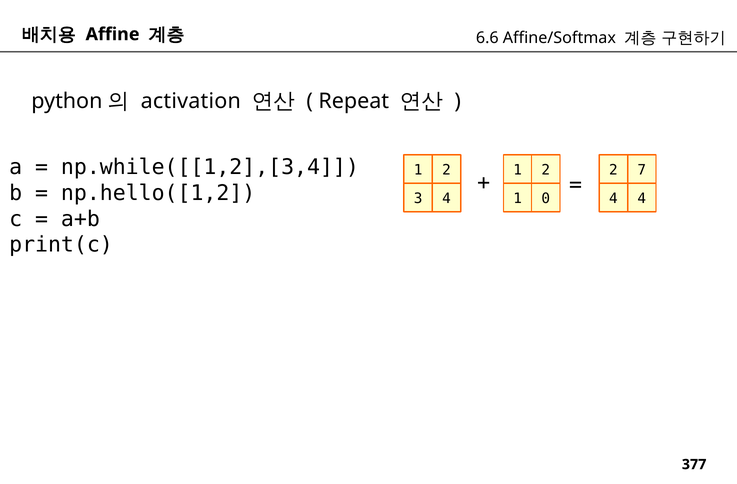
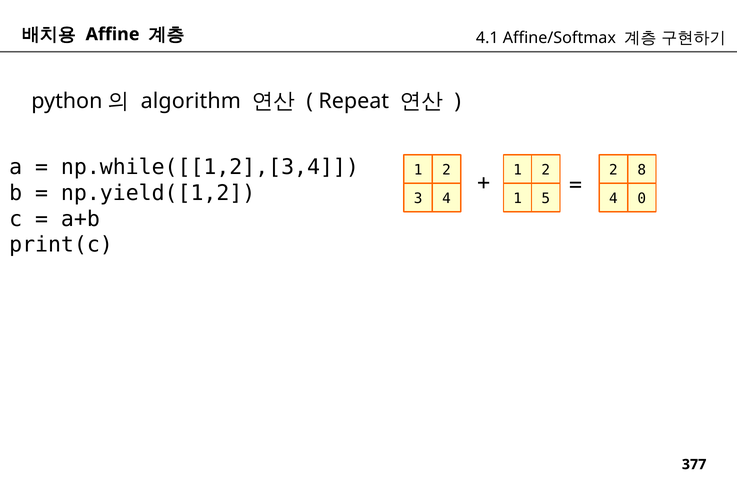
6.6: 6.6 -> 4.1
activation: activation -> algorithm
7: 7 -> 8
np.hello([1,2: np.hello([1,2 -> np.yield([1,2
0: 0 -> 5
4 4: 4 -> 0
